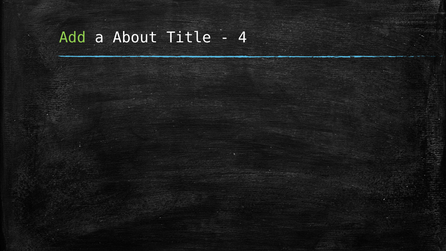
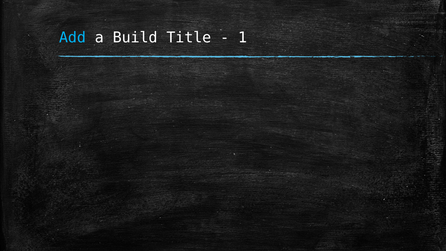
Add colour: light green -> light blue
About: About -> Build
4: 4 -> 1
